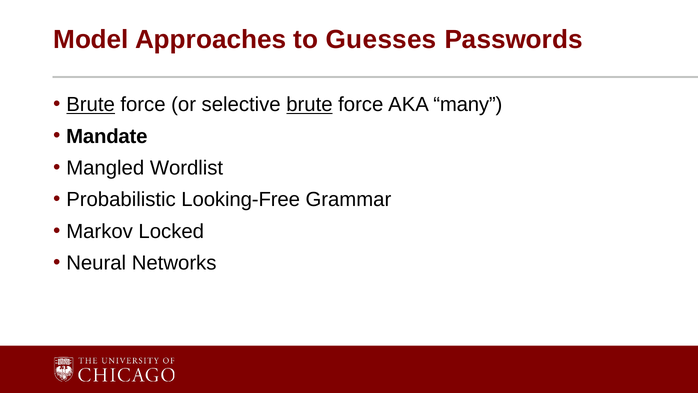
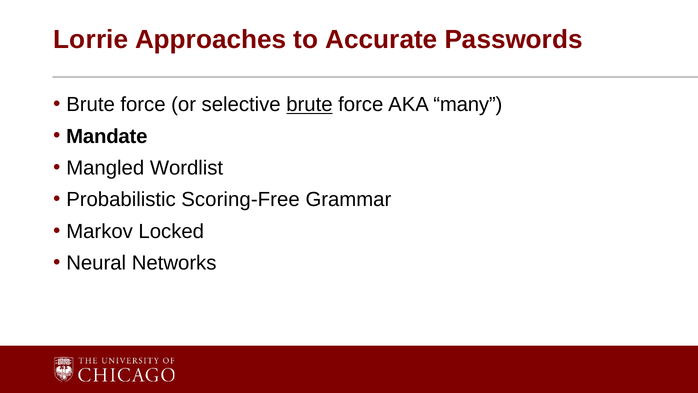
Model: Model -> Lorrie
Guesses: Guesses -> Accurate
Brute at (91, 105) underline: present -> none
Looking-Free: Looking-Free -> Scoring-Free
